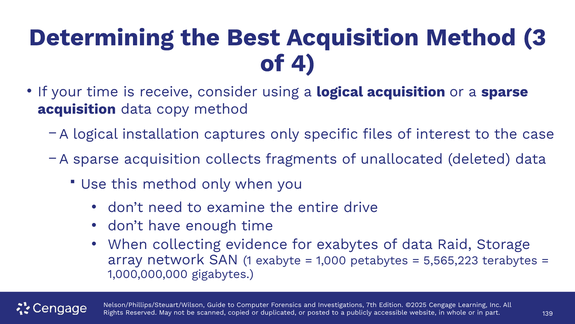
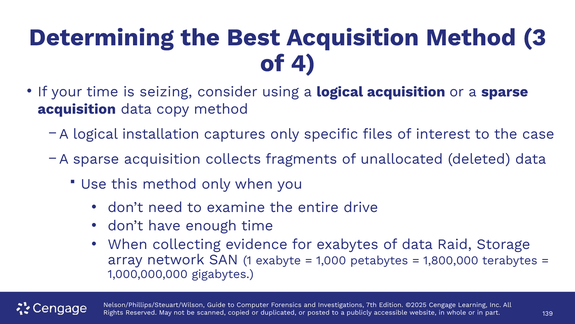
receive: receive -> seizing
5,565,223: 5,565,223 -> 1,800,000
